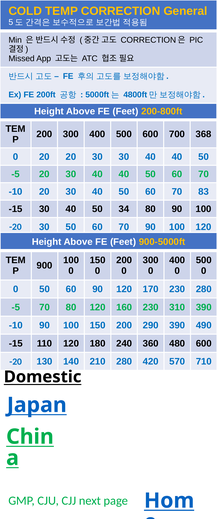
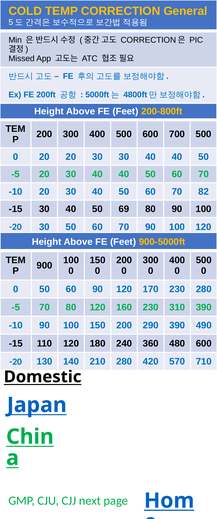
700 368: 368 -> 500
83: 83 -> 82
34: 34 -> 69
